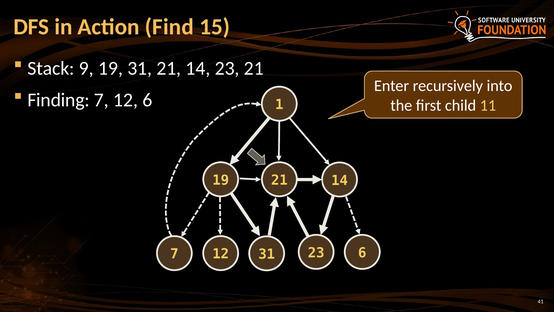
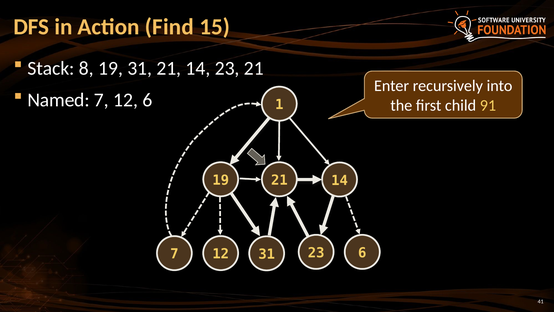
9: 9 -> 8
Finding: Finding -> Named
11: 11 -> 91
